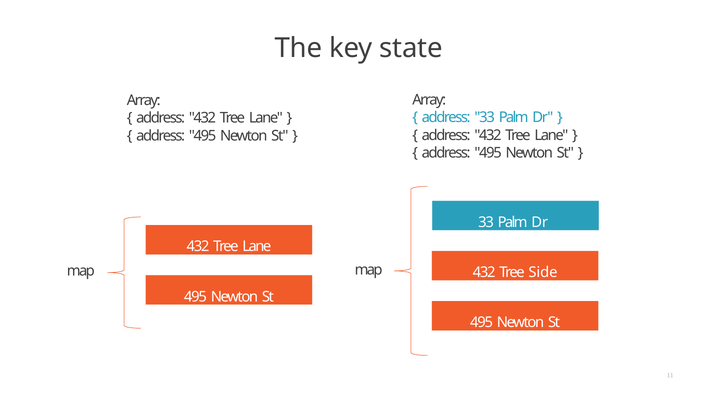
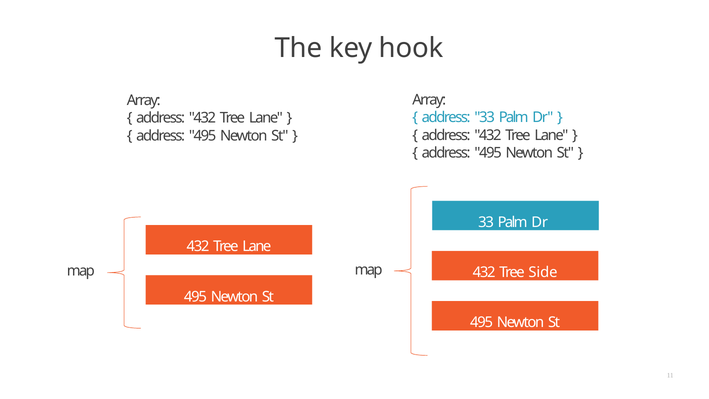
state: state -> hook
